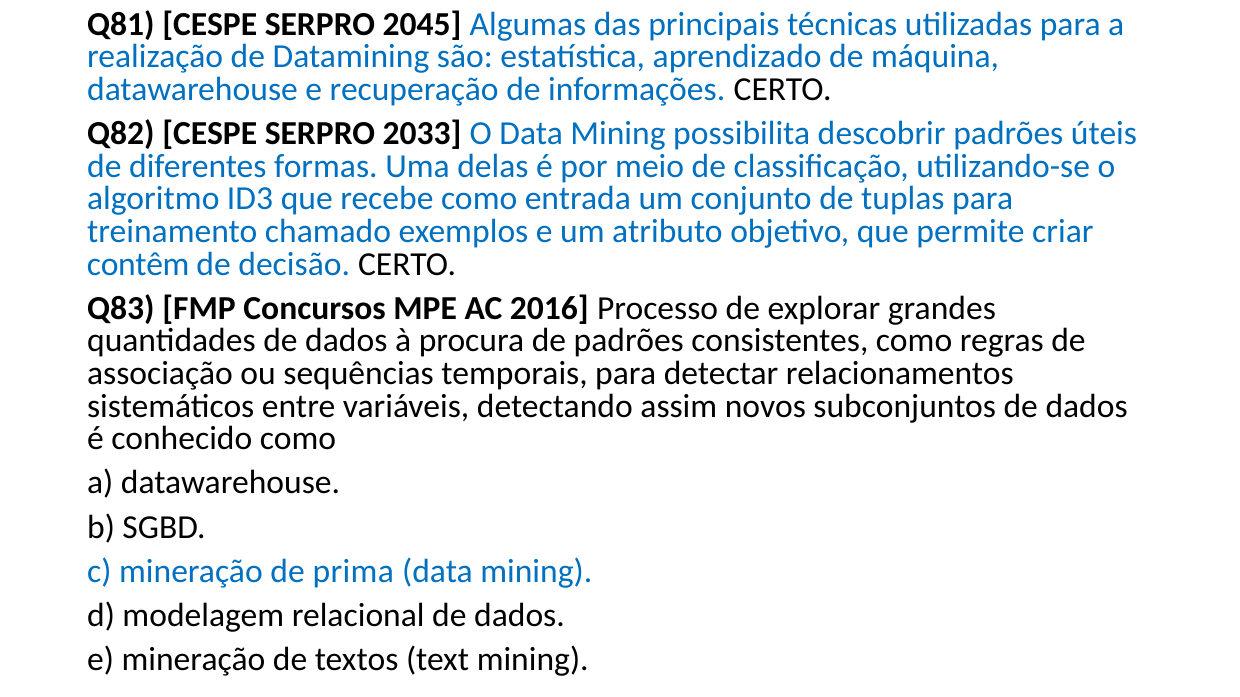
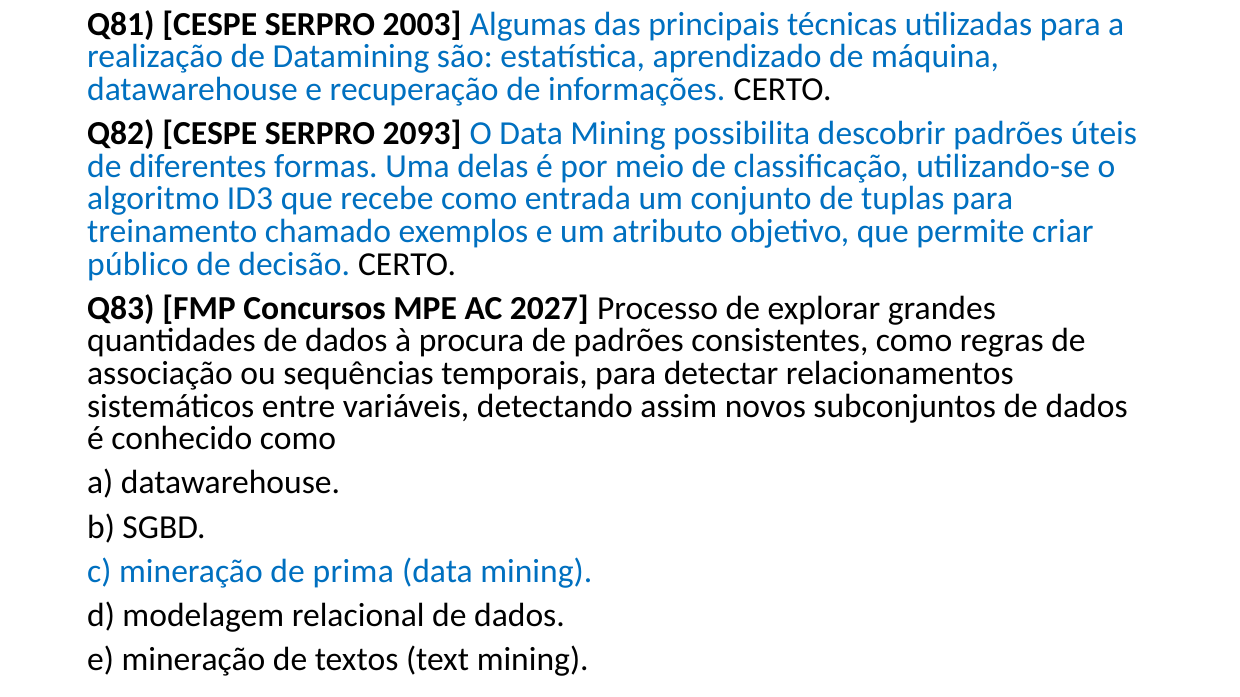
2045: 2045 -> 2003
2033: 2033 -> 2093
contêm: contêm -> público
2016: 2016 -> 2027
